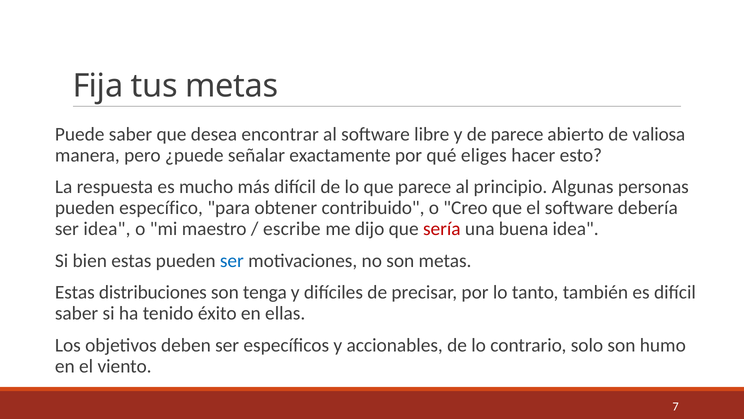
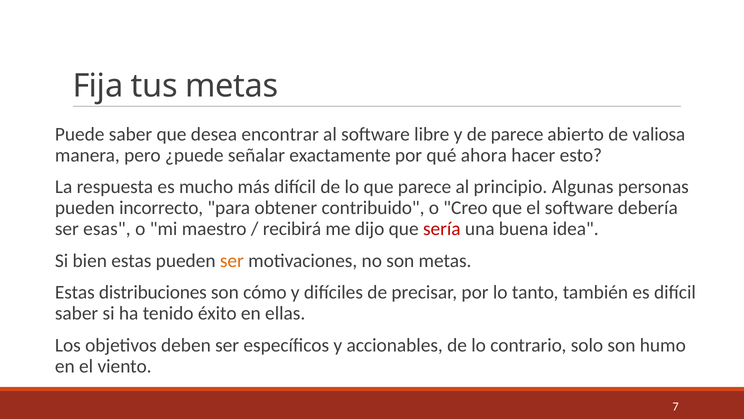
eliges: eliges -> ahora
específico: específico -> incorrecto
ser idea: idea -> esas
escribe: escribe -> recibirá
ser at (232, 260) colour: blue -> orange
tenga: tenga -> cómo
